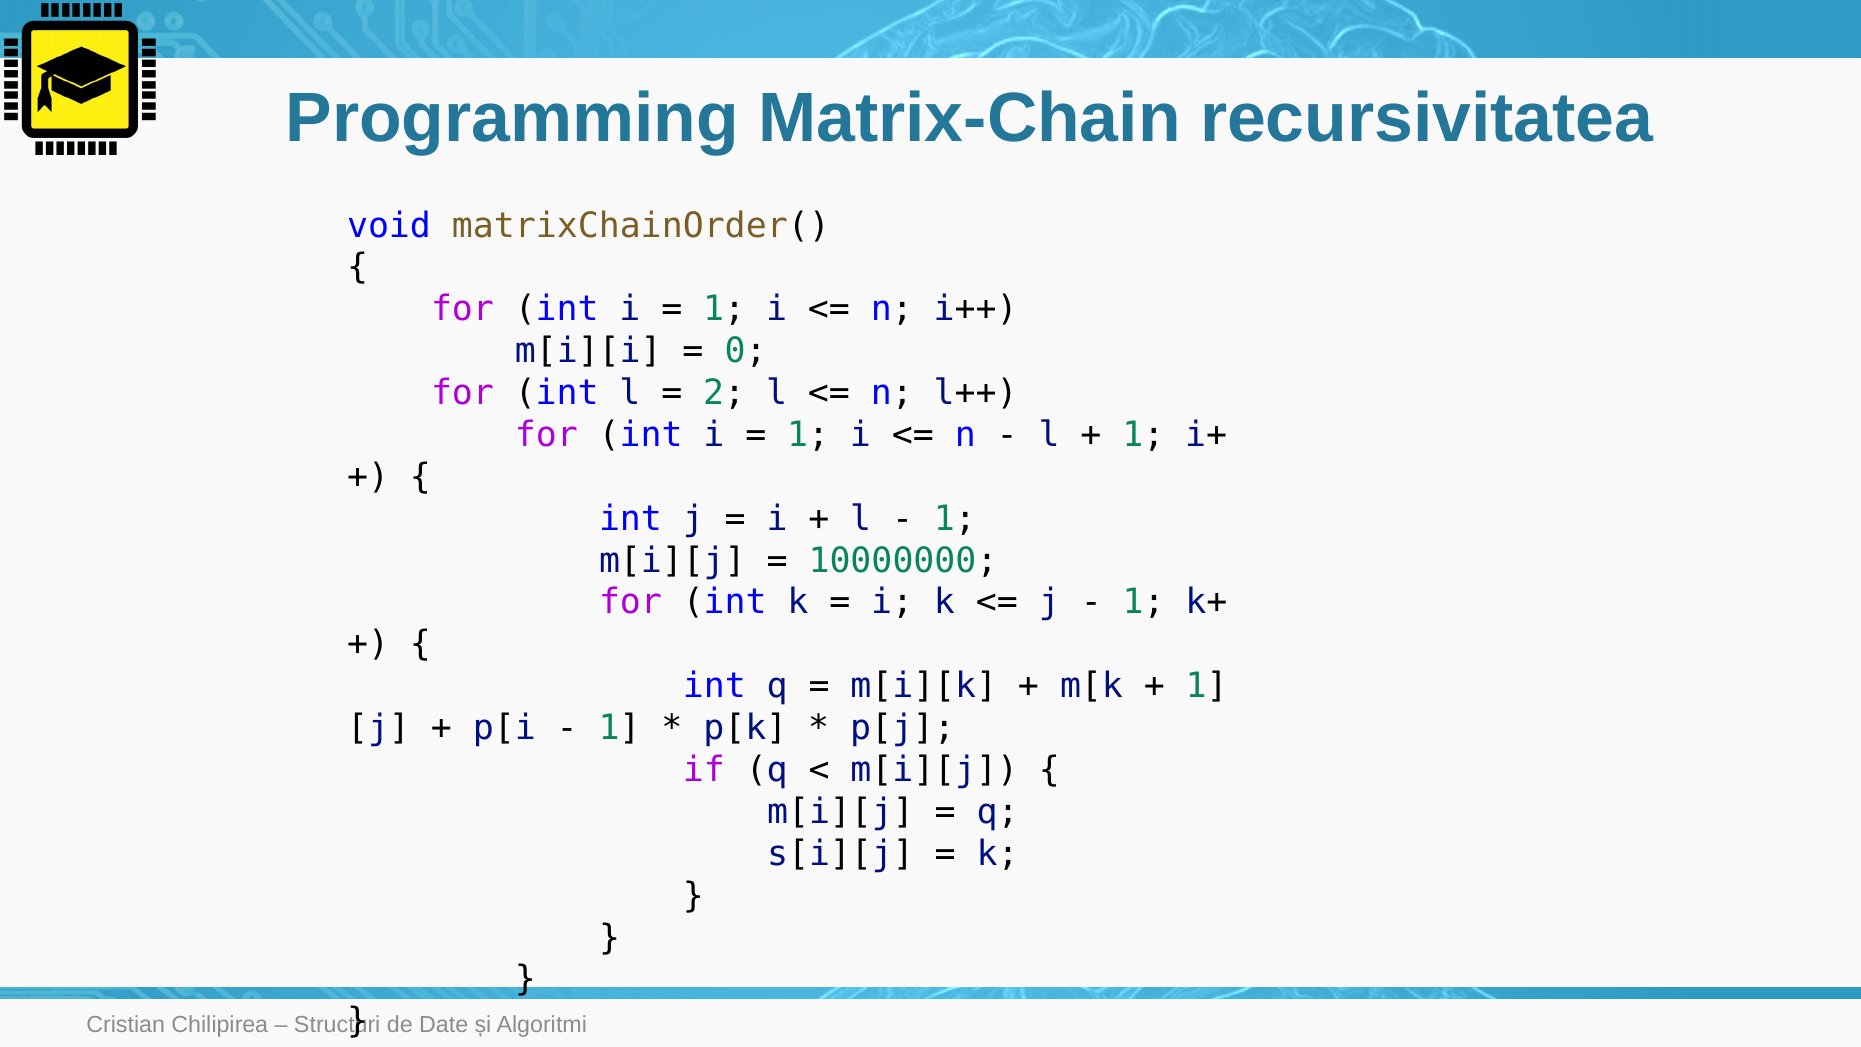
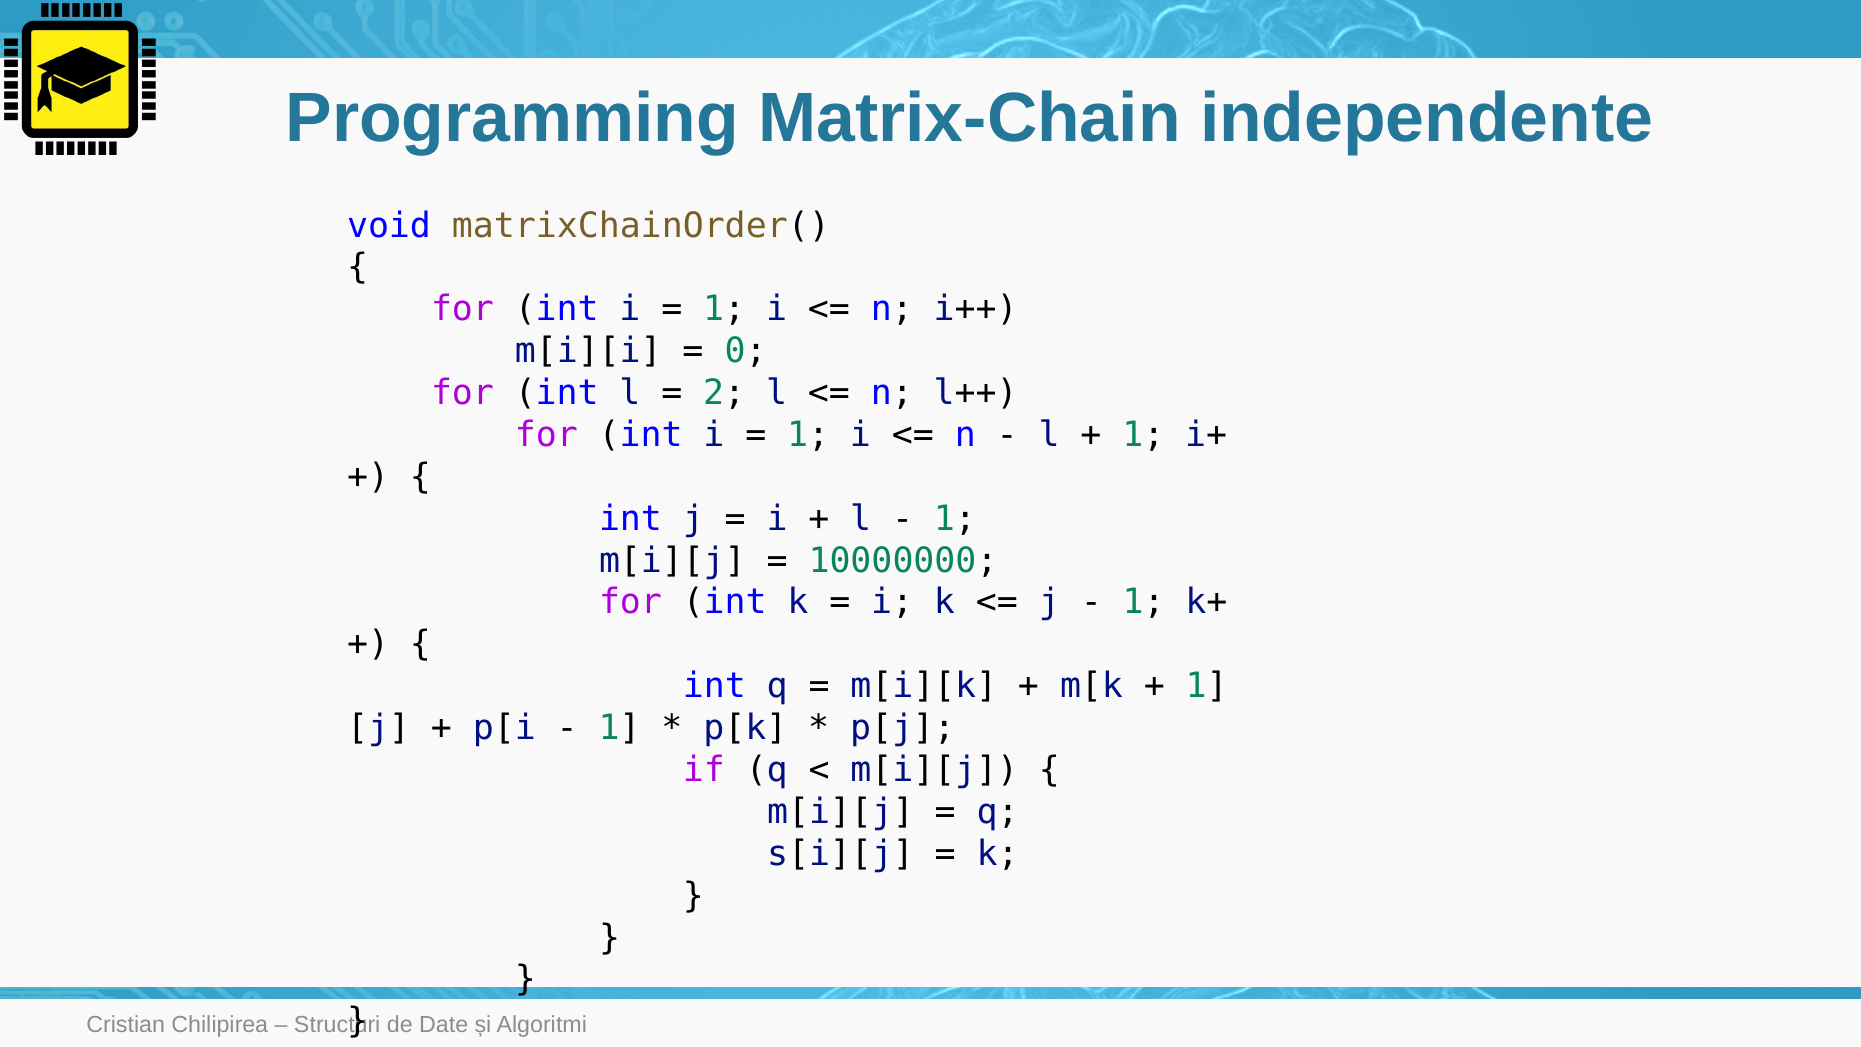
recursivitatea: recursivitatea -> independente
